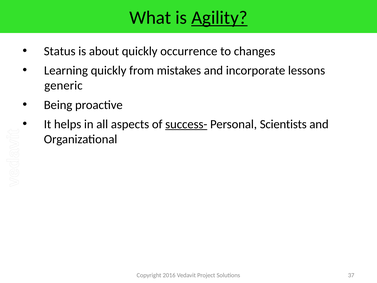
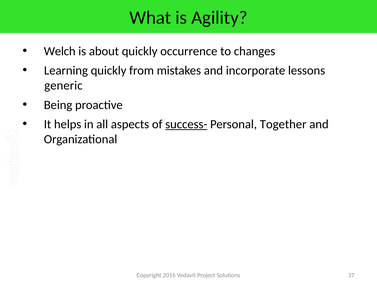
Agility underline: present -> none
Status: Status -> Welch
Scientists: Scientists -> Together
